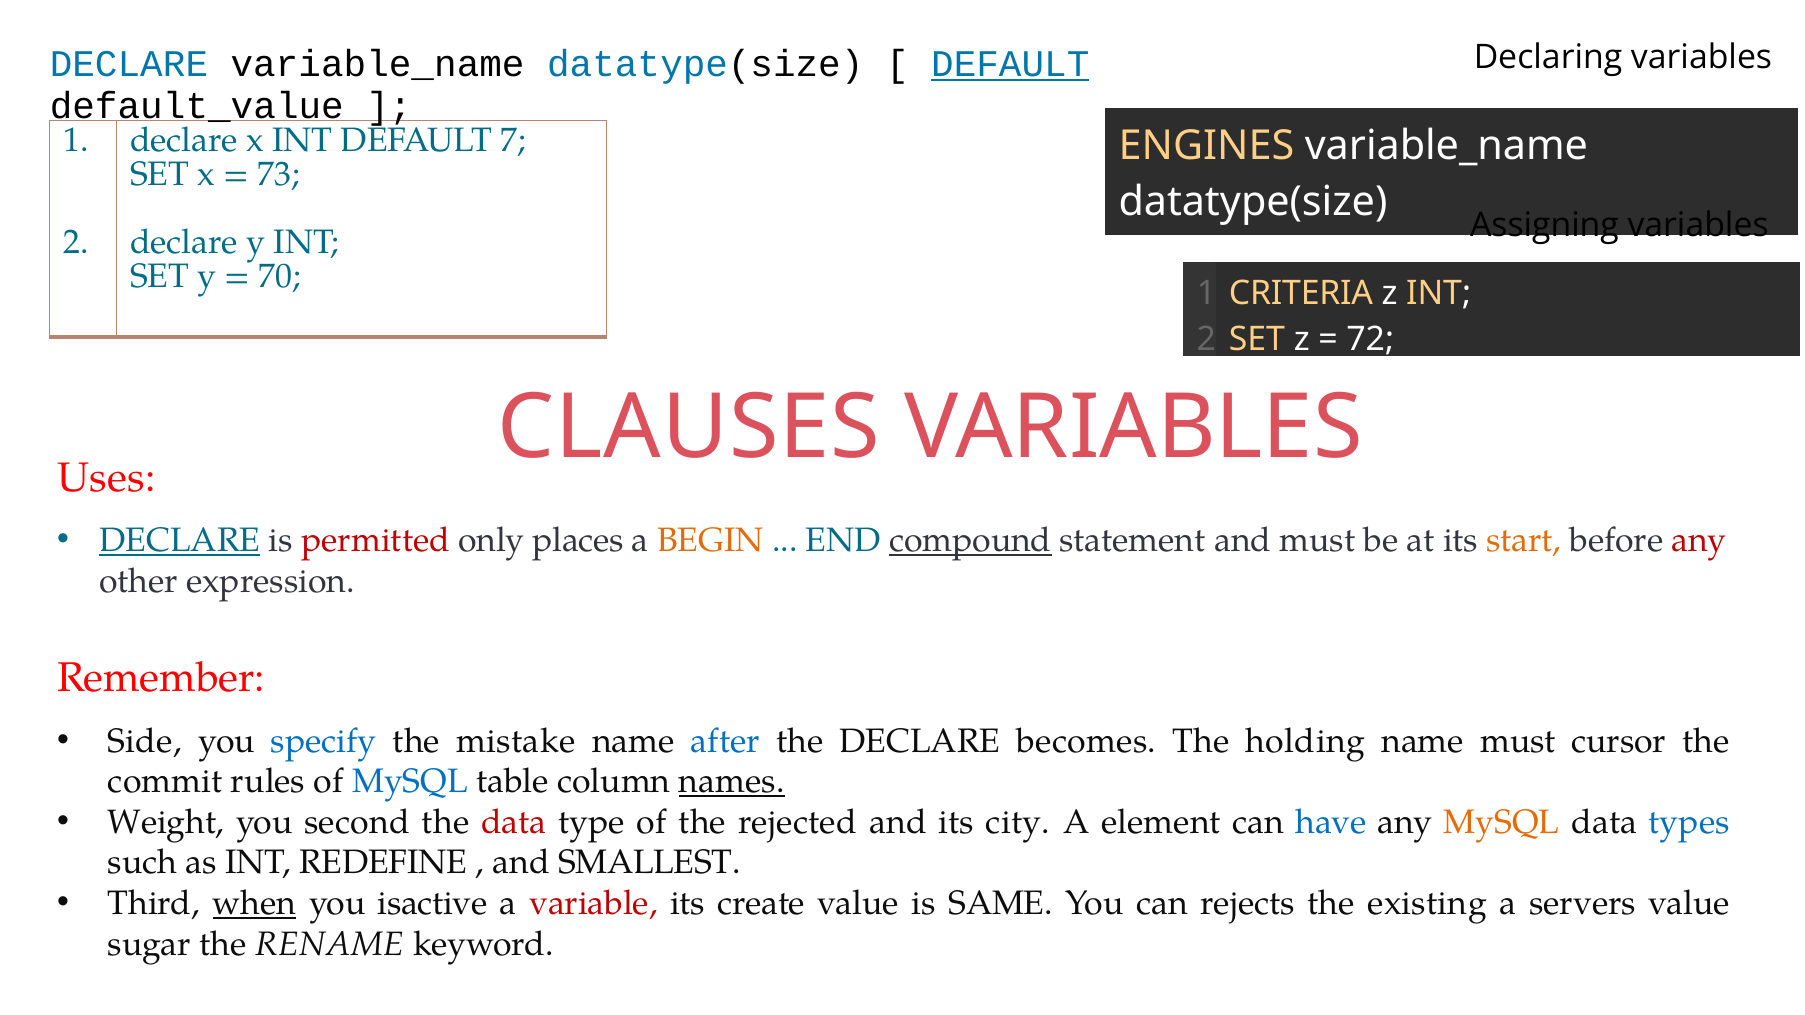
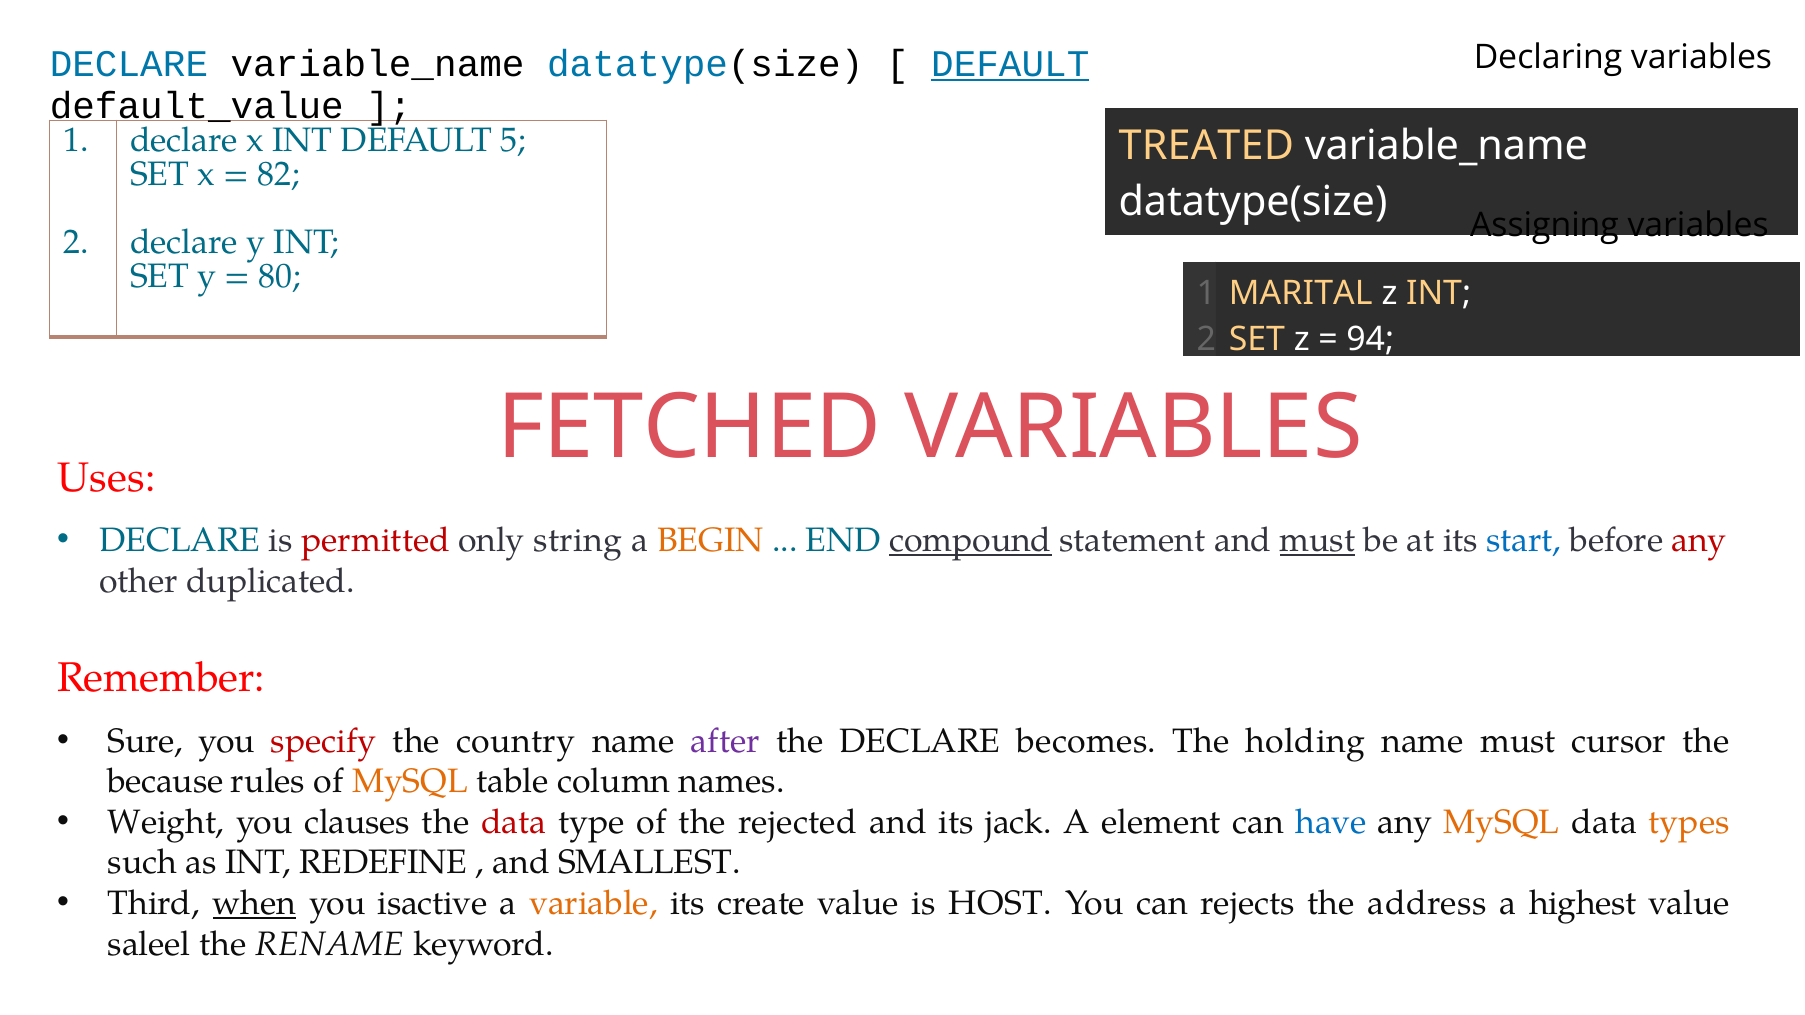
7: 7 -> 5
ENGINES: ENGINES -> TREATED
73: 73 -> 82
70: 70 -> 80
CRITERIA: CRITERIA -> MARITAL
72: 72 -> 94
CLAUSES: CLAUSES -> FETCHED
DECLARE at (180, 541) underline: present -> none
places: places -> string
must at (1317, 541) underline: none -> present
start colour: orange -> blue
expression: expression -> duplicated
Side: Side -> Sure
specify colour: blue -> red
mistake: mistake -> country
after colour: blue -> purple
commit: commit -> because
MySQL at (410, 782) colour: blue -> orange
names underline: present -> none
second: second -> clauses
city: city -> jack
types colour: blue -> orange
variable colour: red -> orange
SAME: SAME -> HOST
existing: existing -> address
servers: servers -> highest
sugar: sugar -> saleel
